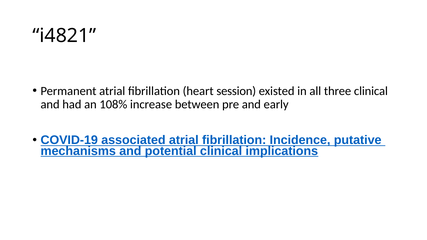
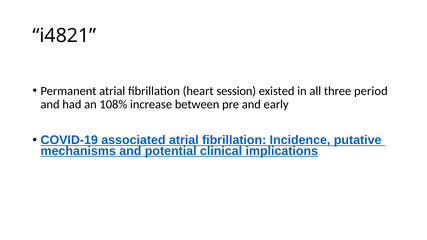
three clinical: clinical -> period
